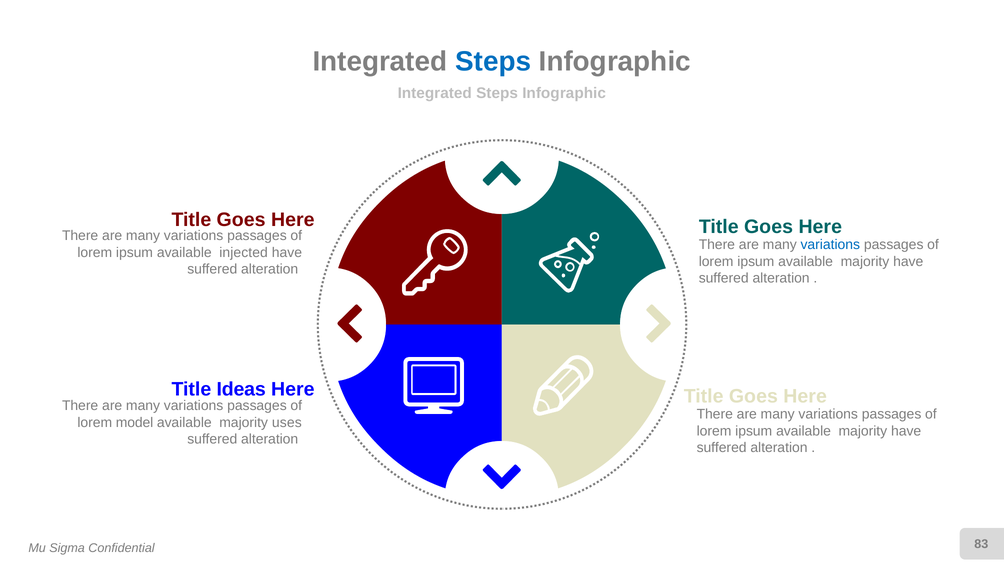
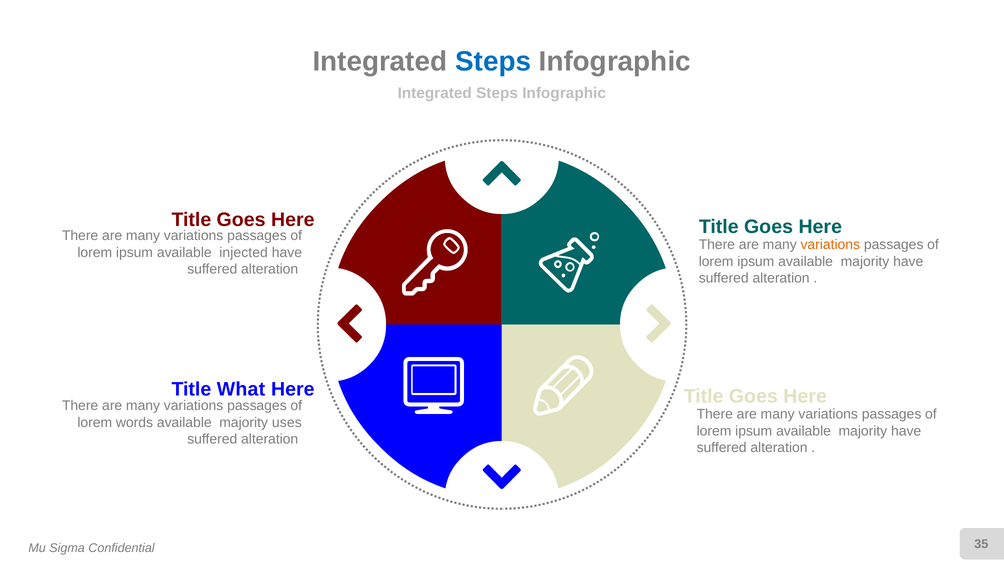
variations at (830, 245) colour: blue -> orange
Ideas: Ideas -> What
model: model -> words
83: 83 -> 35
